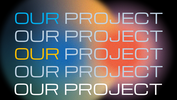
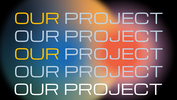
OUR at (37, 19) colour: light blue -> yellow
